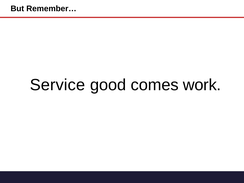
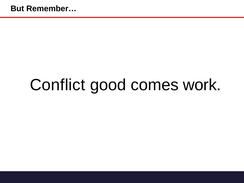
Service: Service -> Conflict
